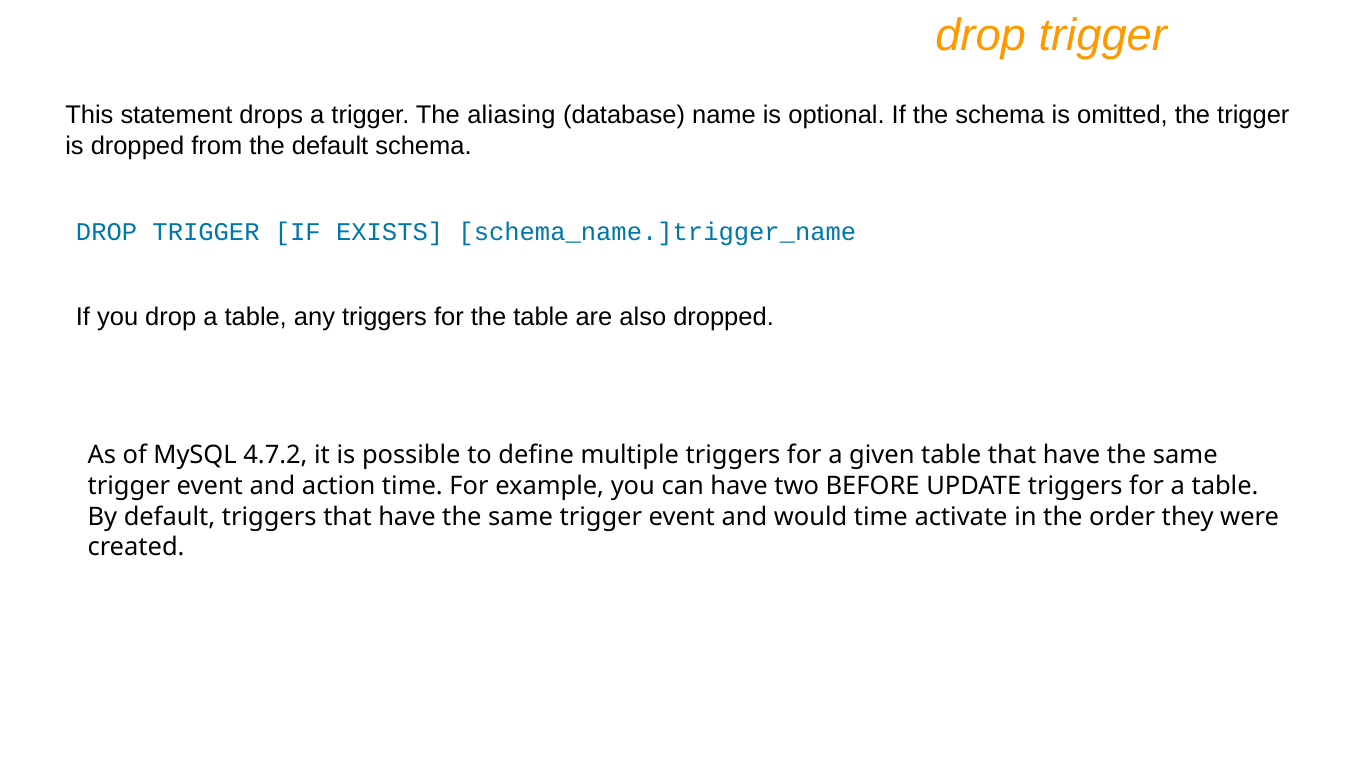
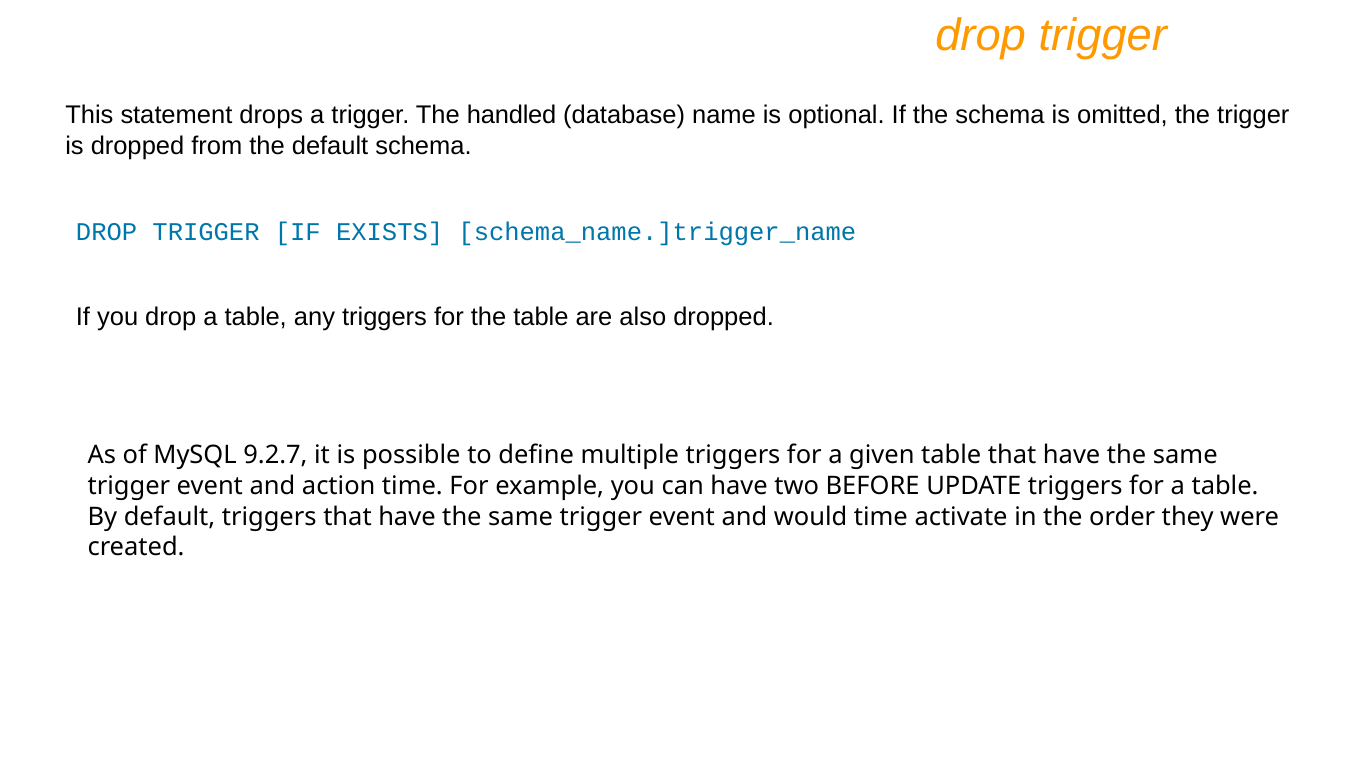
aliasing: aliasing -> handled
4.7.2: 4.7.2 -> 9.2.7
